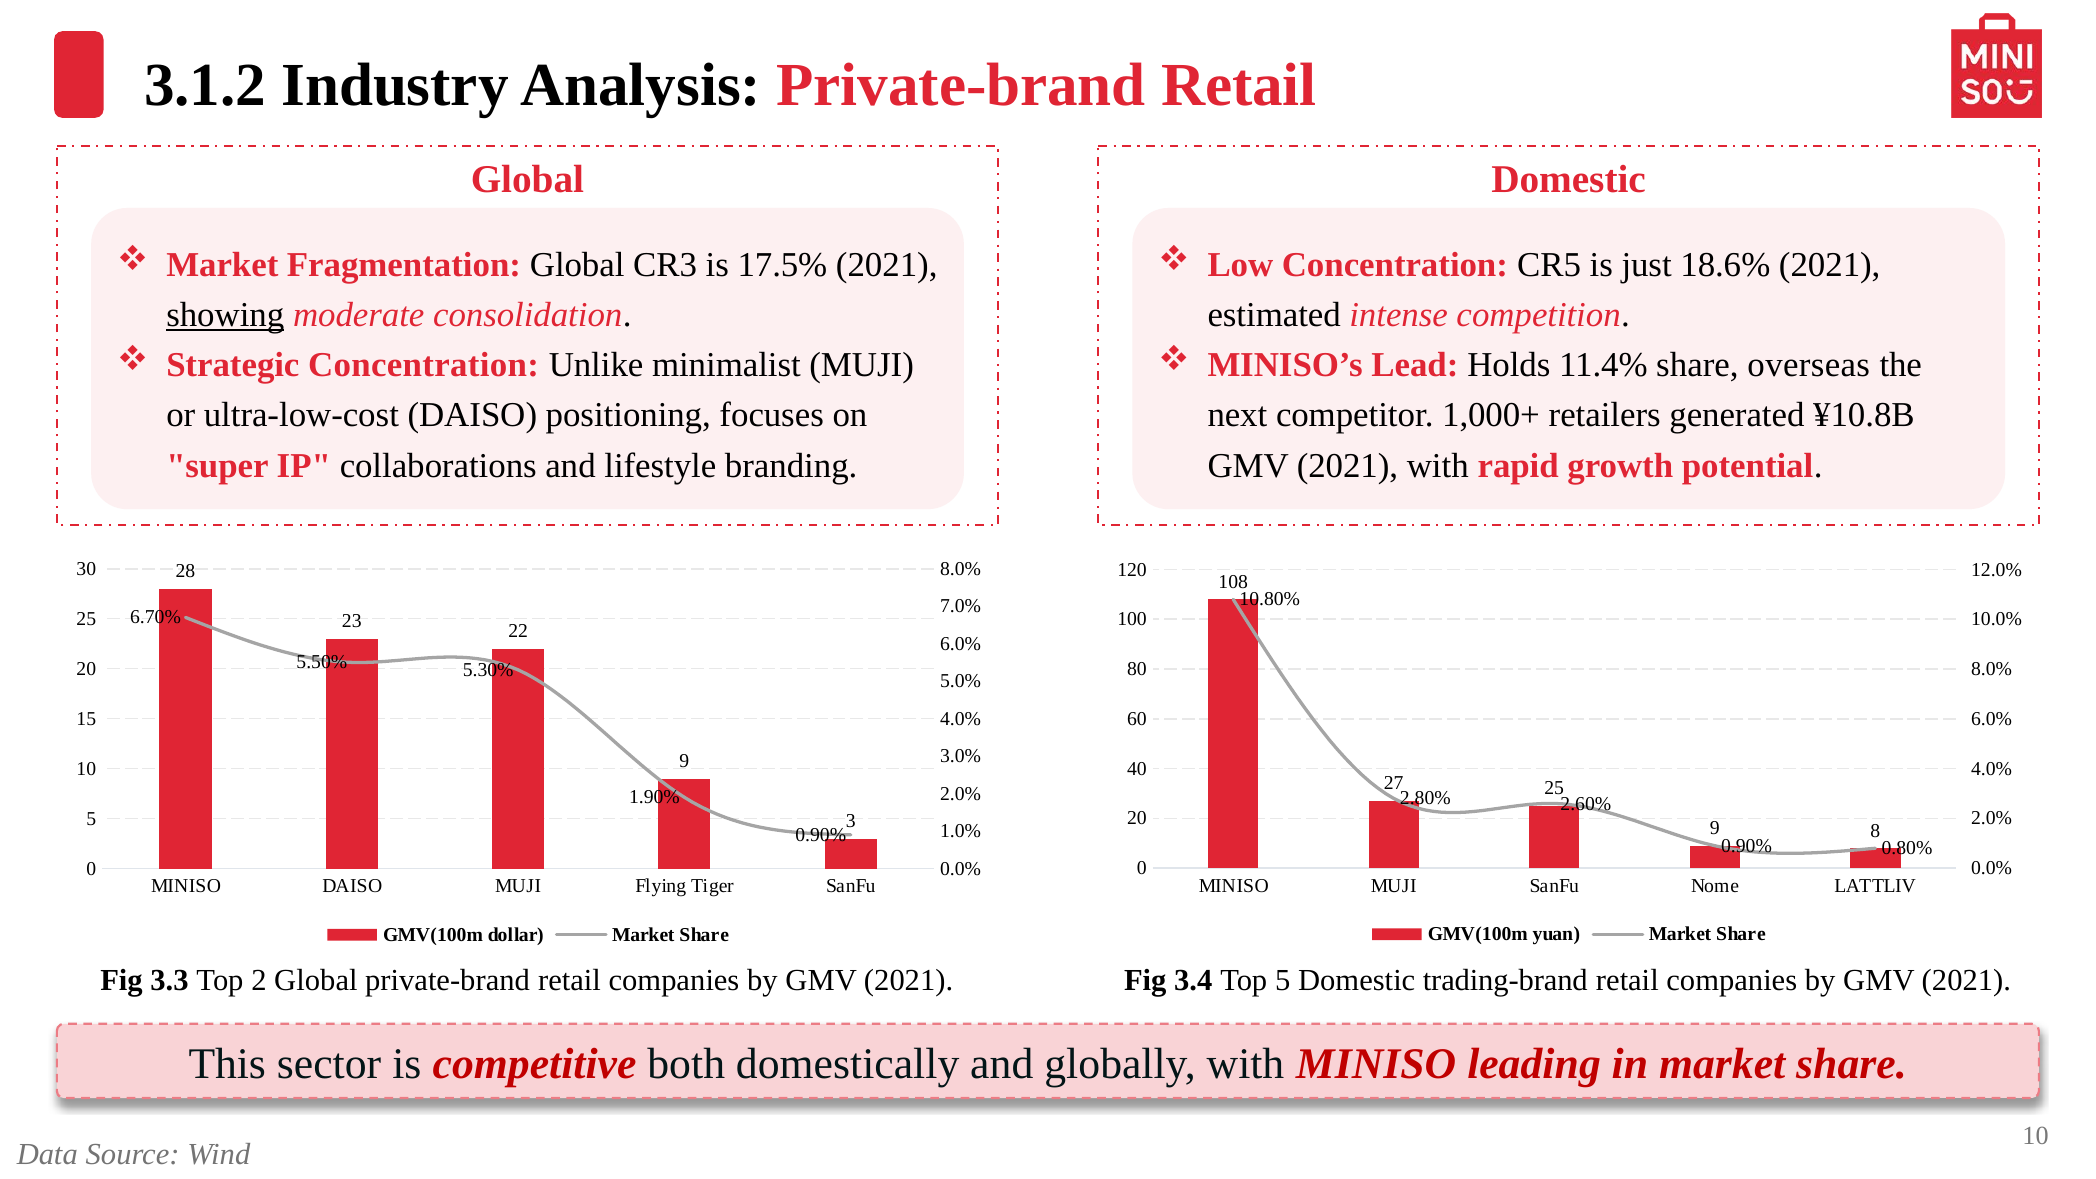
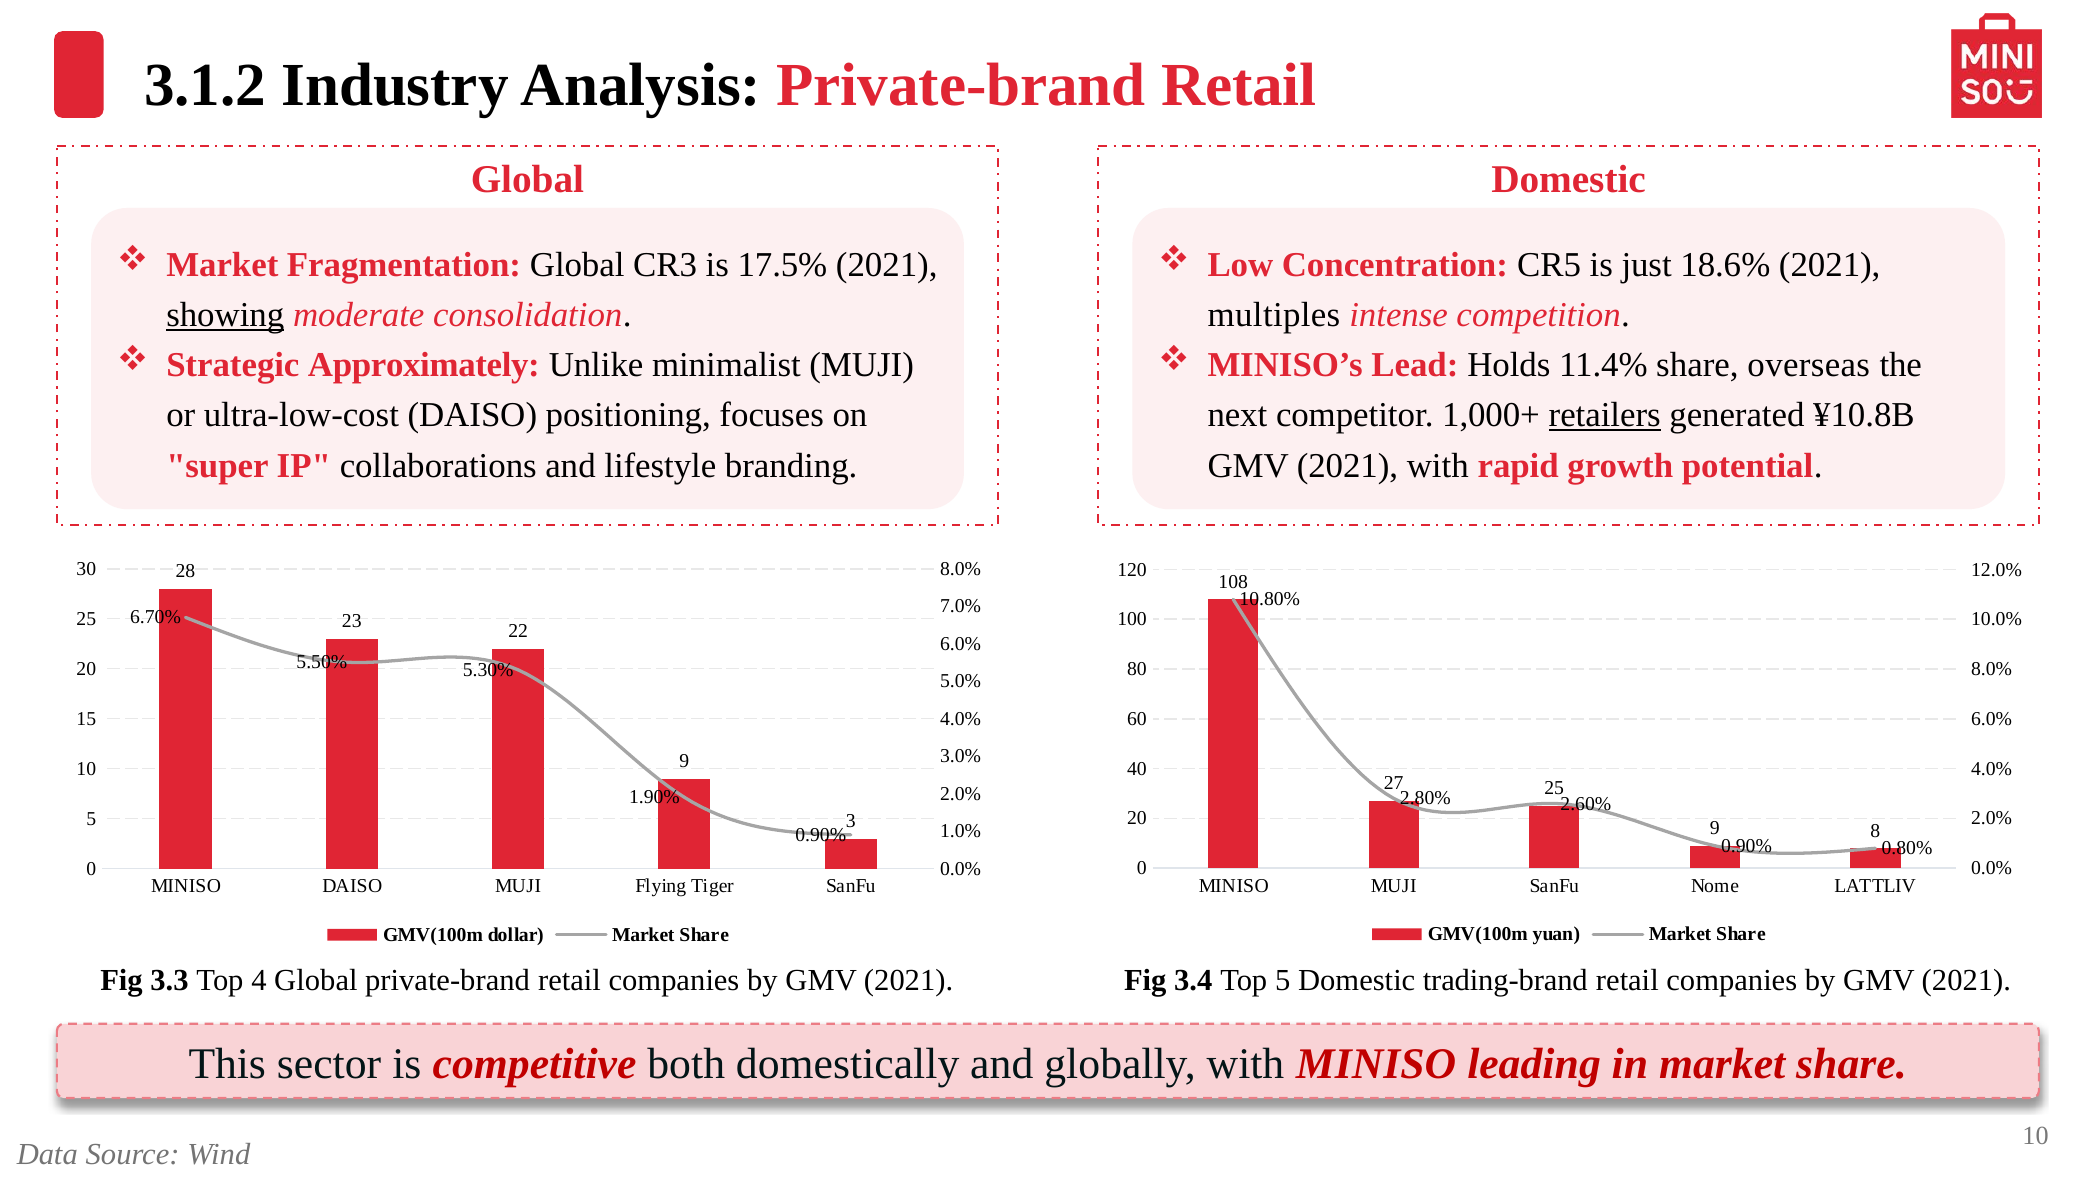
estimated: estimated -> multiples
Strategic Concentration: Concentration -> Approximately
retailers underline: none -> present
2: 2 -> 4
